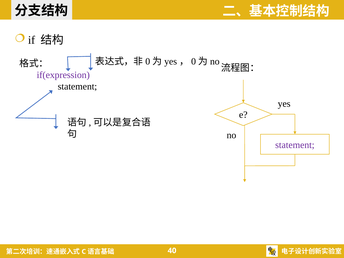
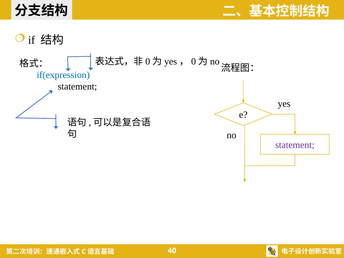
if(expression colour: purple -> blue
